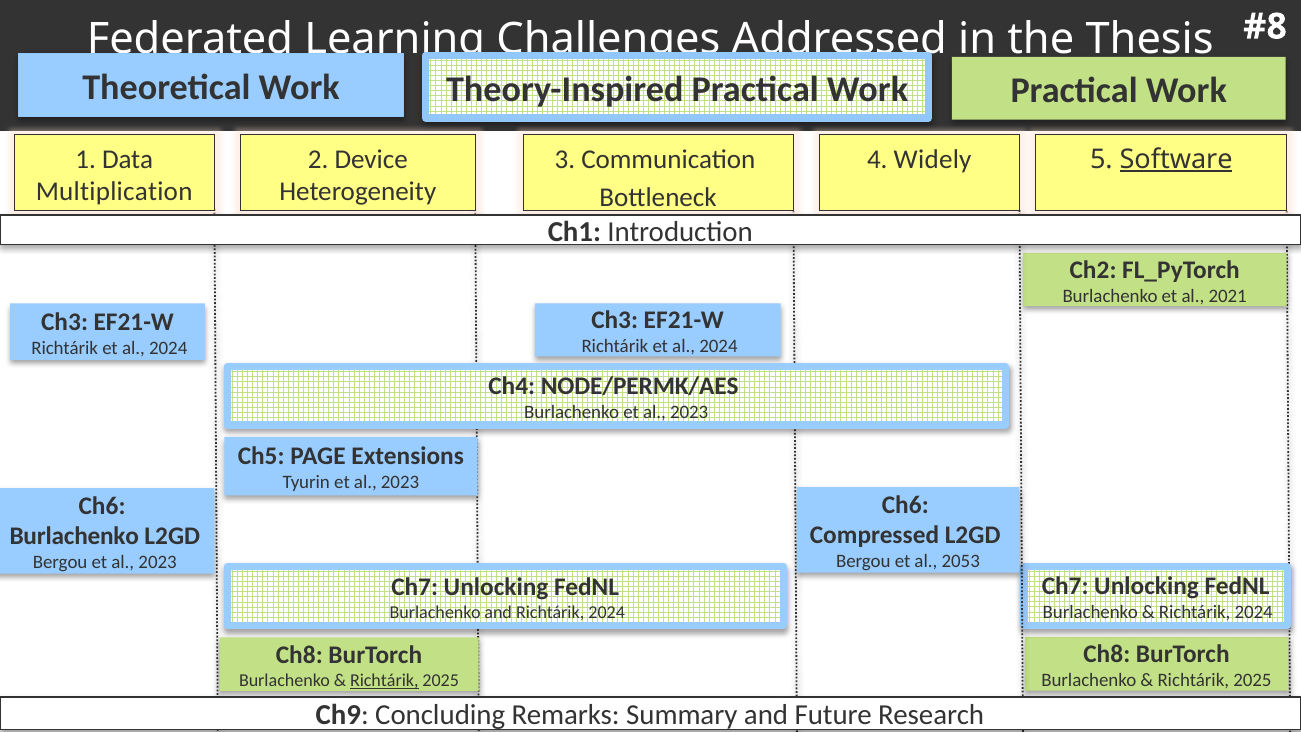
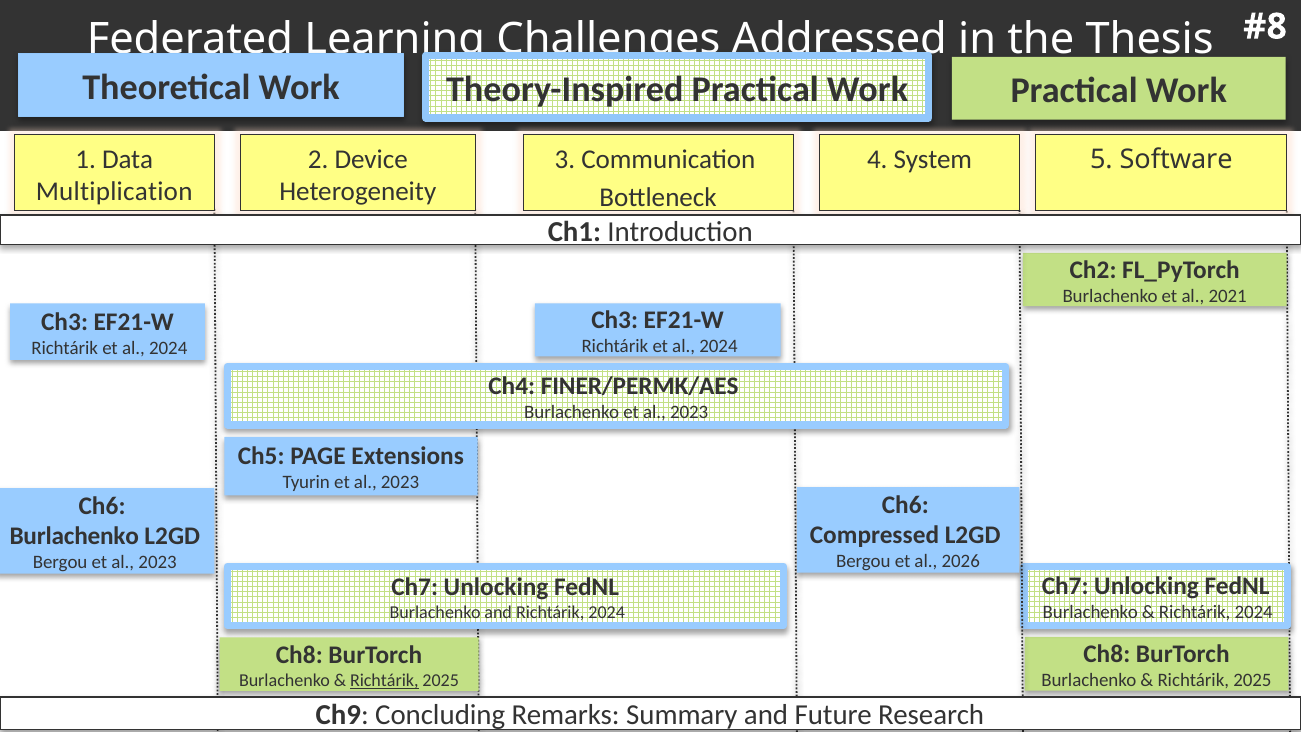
Widely: Widely -> System
Software underline: present -> none
NODE/PERMK/AES: NODE/PERMK/AES -> FINER/PERMK/AES
2053: 2053 -> 2026
